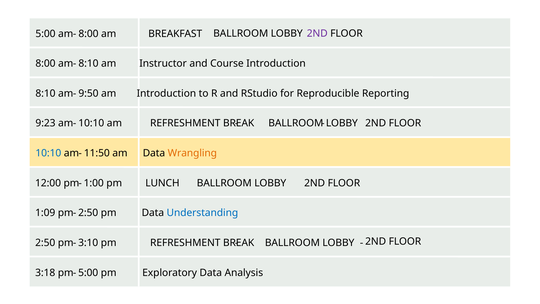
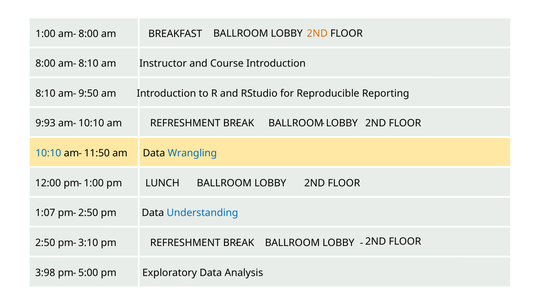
5:00: 5:00 -> 1:00
2ND at (317, 34) colour: purple -> orange
9:23: 9:23 -> 9:93
Wrangling colour: orange -> blue
1:09: 1:09 -> 1:07
3:18: 3:18 -> 3:98
